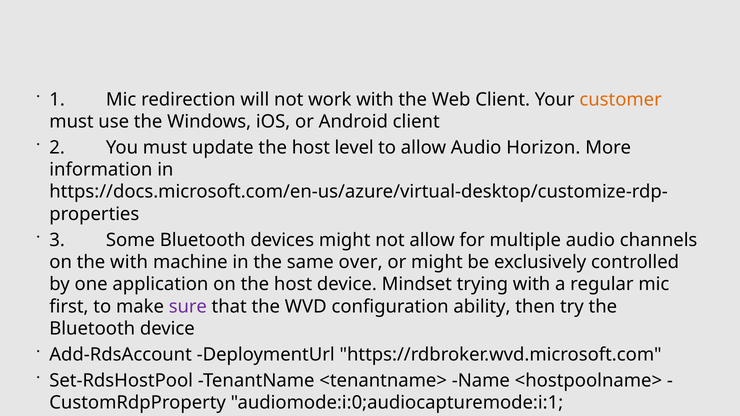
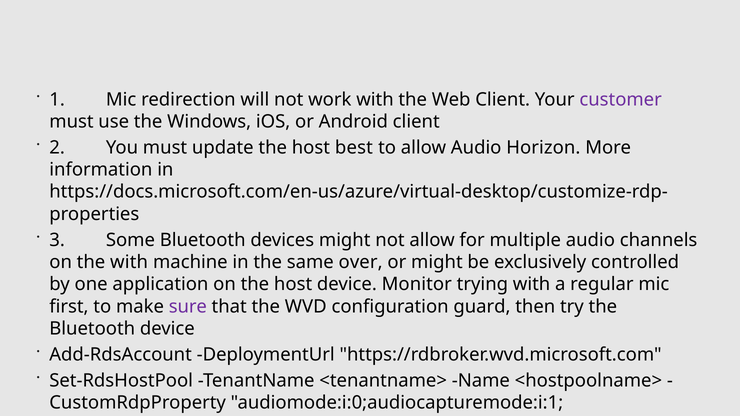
customer colour: orange -> purple
level: level -> best
Mindset: Mindset -> Monitor
ability: ability -> guard
